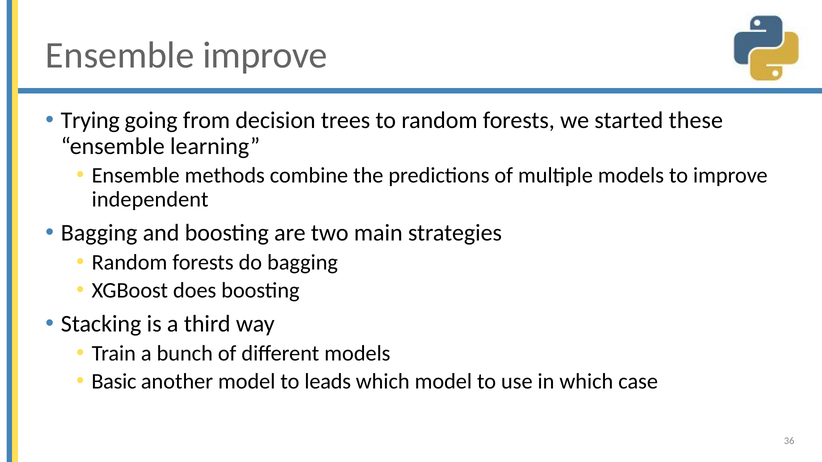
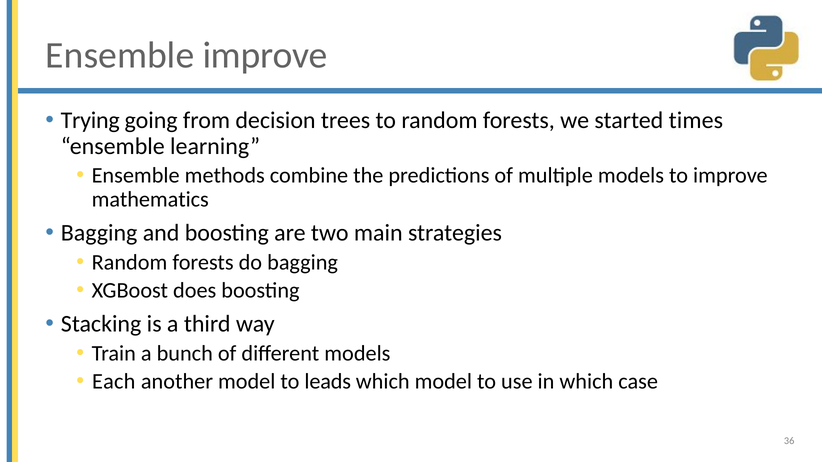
these: these -> times
independent: independent -> mathematics
Basic: Basic -> Each
